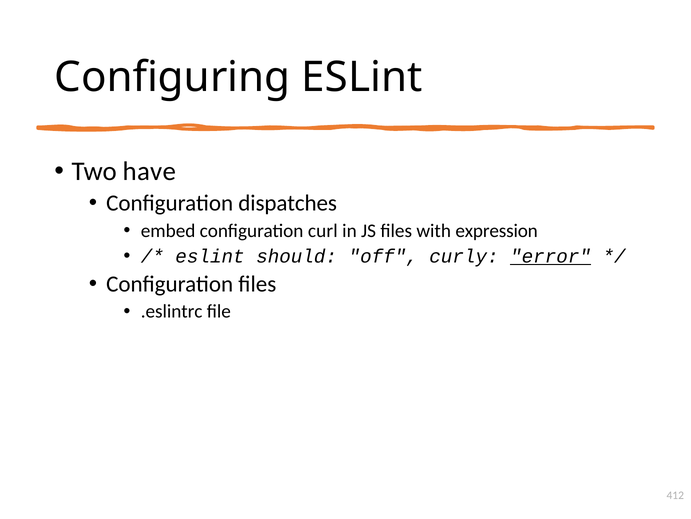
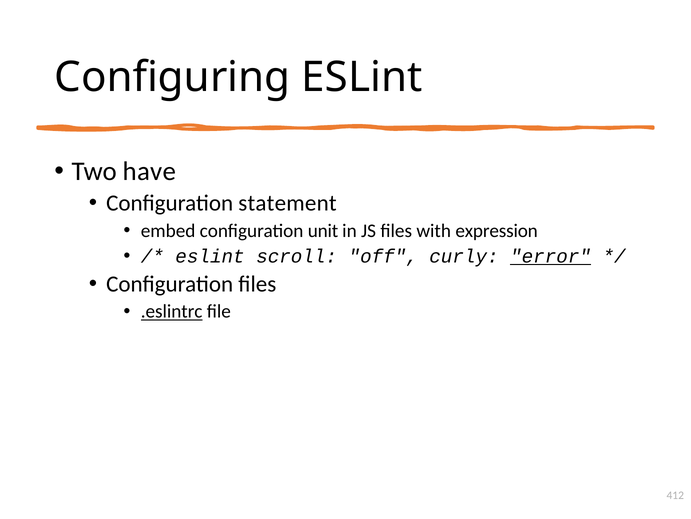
dispatches: dispatches -> statement
curl: curl -> unit
should: should -> scroll
.eslintrc underline: none -> present
